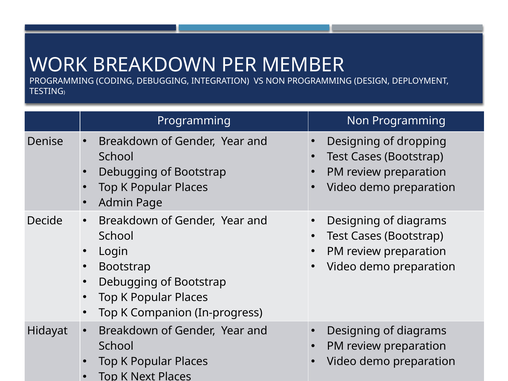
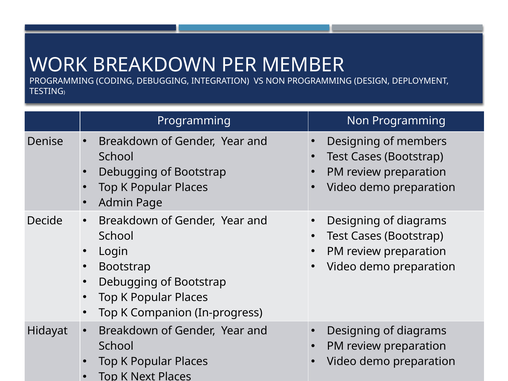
dropping: dropping -> members
